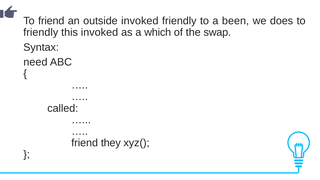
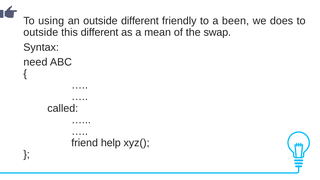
To friend: friend -> using
outside invoked: invoked -> different
friendly at (41, 32): friendly -> outside
this invoked: invoked -> different
which: which -> mean
they: they -> help
